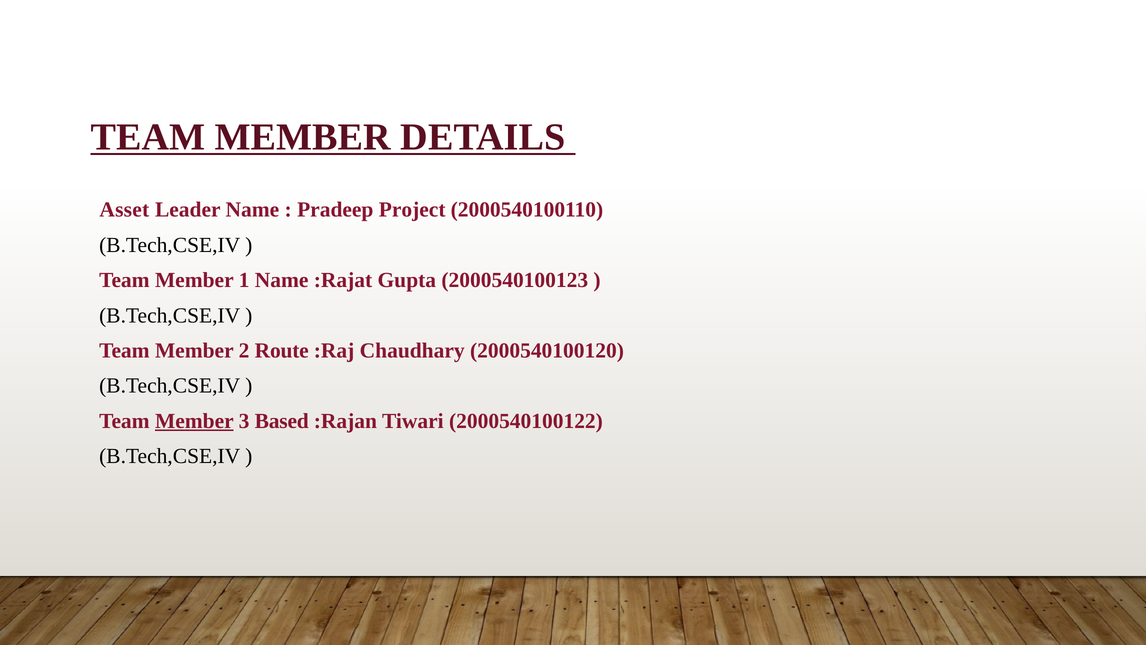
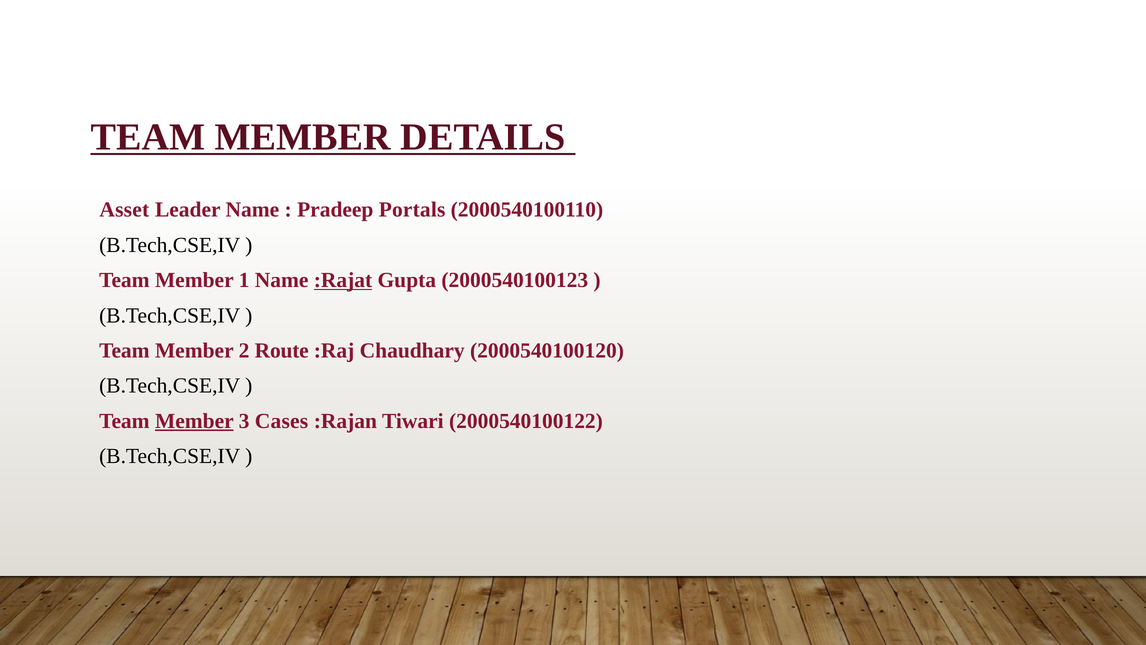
Project: Project -> Portals
:Rajat underline: none -> present
Based: Based -> Cases
